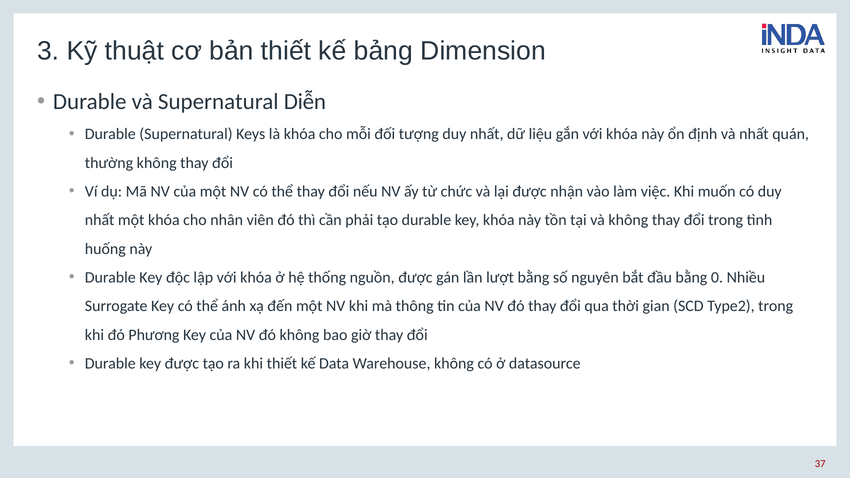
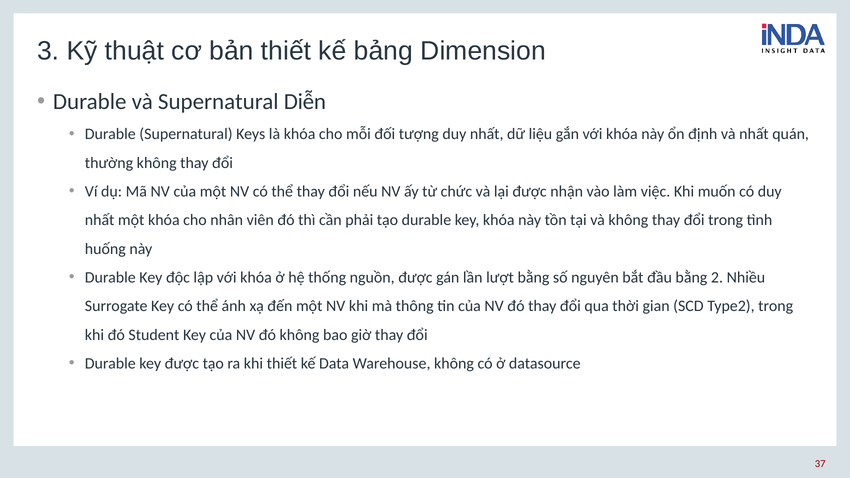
0: 0 -> 2
Phương: Phương -> Student
